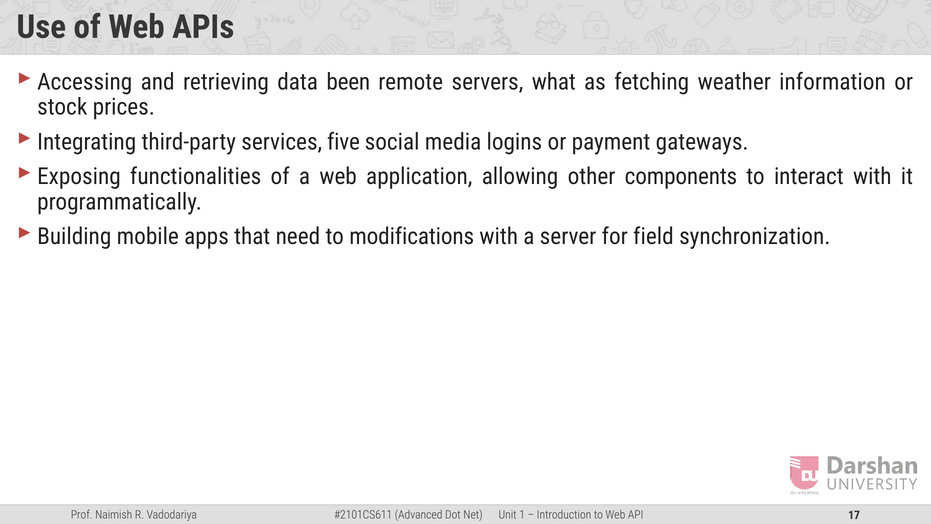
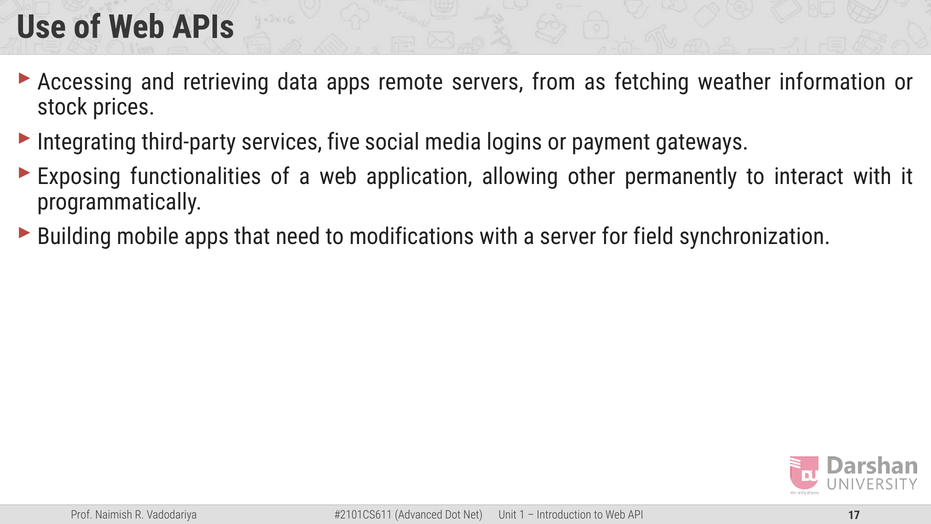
data been: been -> apps
what: what -> from
components: components -> permanently
